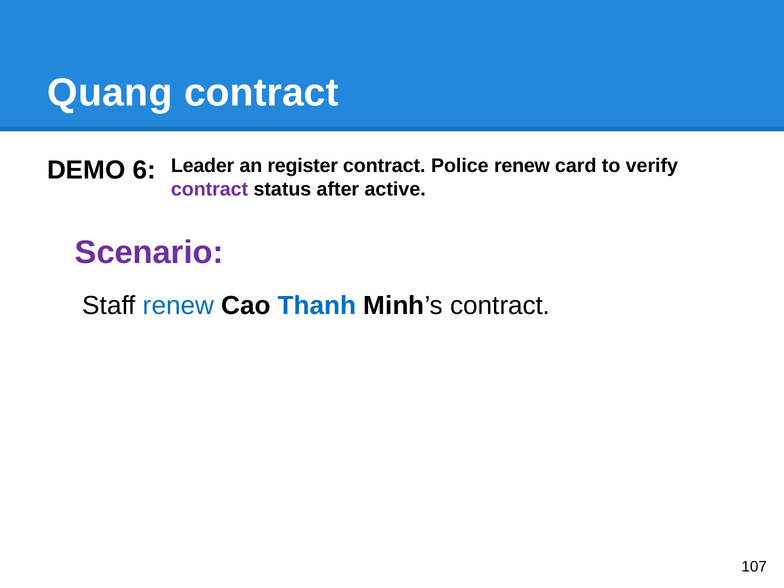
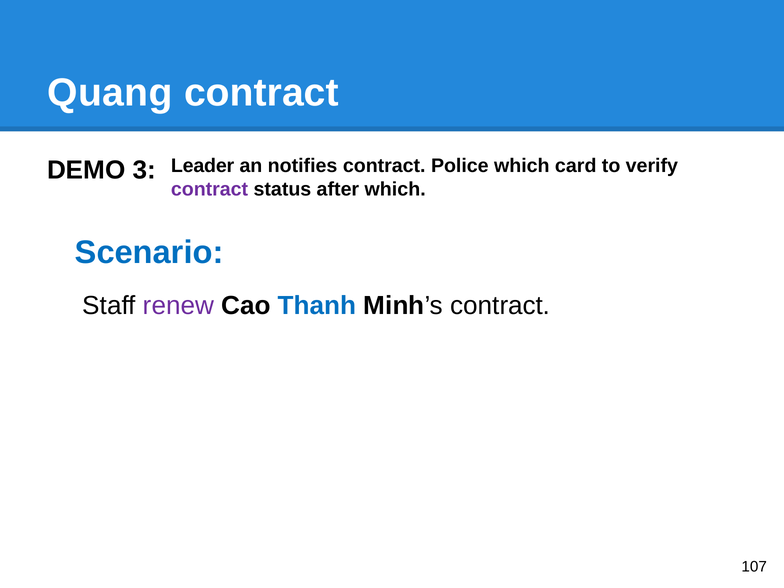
register: register -> notifies
Police renew: renew -> which
6: 6 -> 3
after active: active -> which
Scenario colour: purple -> blue
renew at (178, 306) colour: blue -> purple
